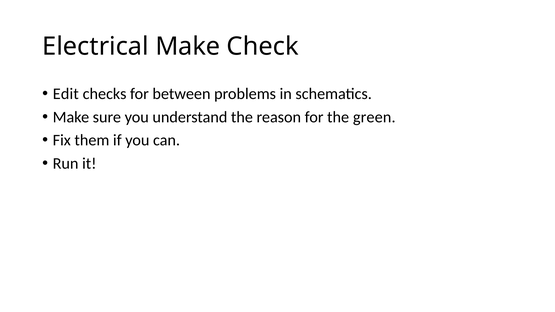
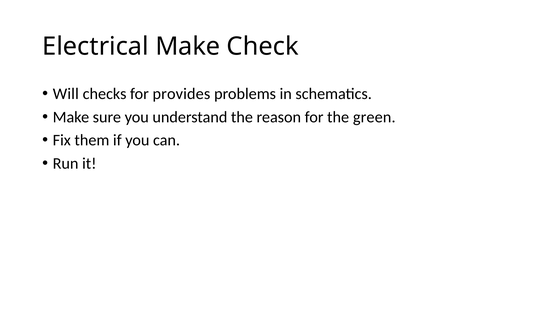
Edit: Edit -> Will
between: between -> provides
